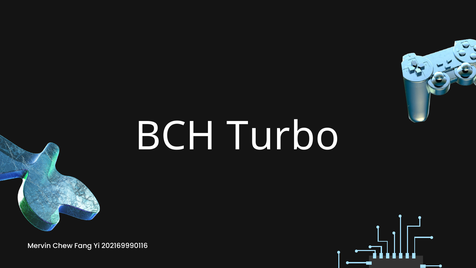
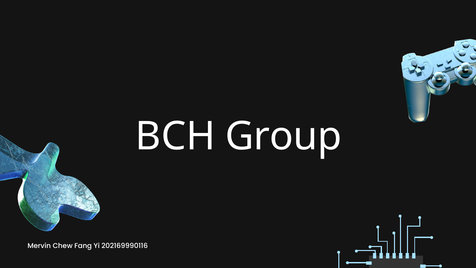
Turbo: Turbo -> Group
